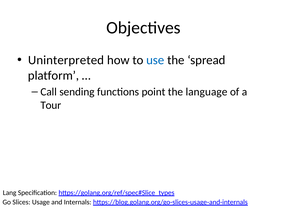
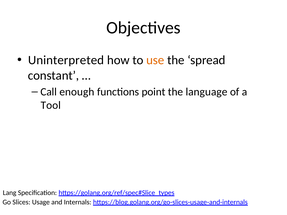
use colour: blue -> orange
platform: platform -> constant
sending: sending -> enough
Tour: Tour -> Tool
